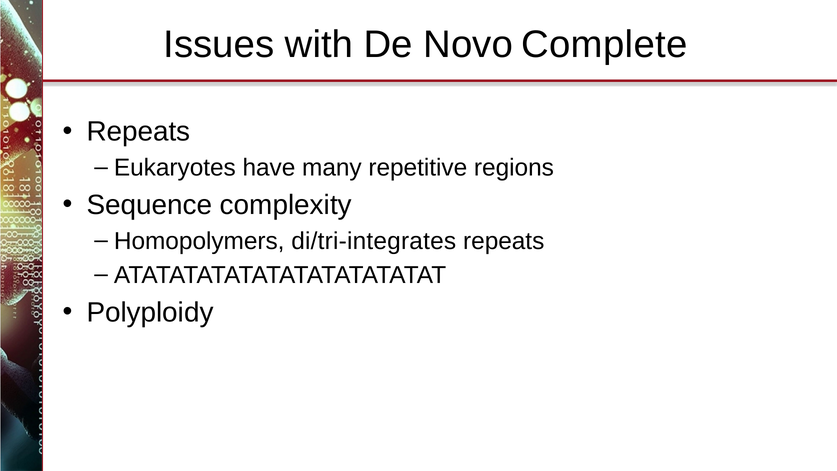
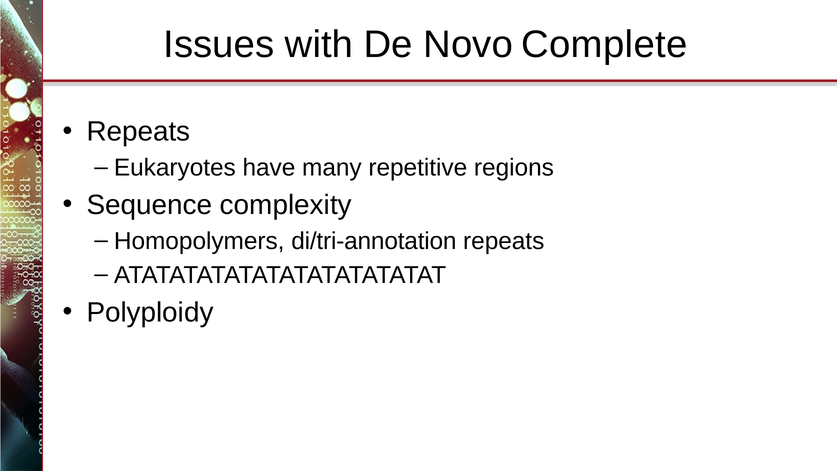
di/tri-integrates: di/tri-integrates -> di/tri-annotation
